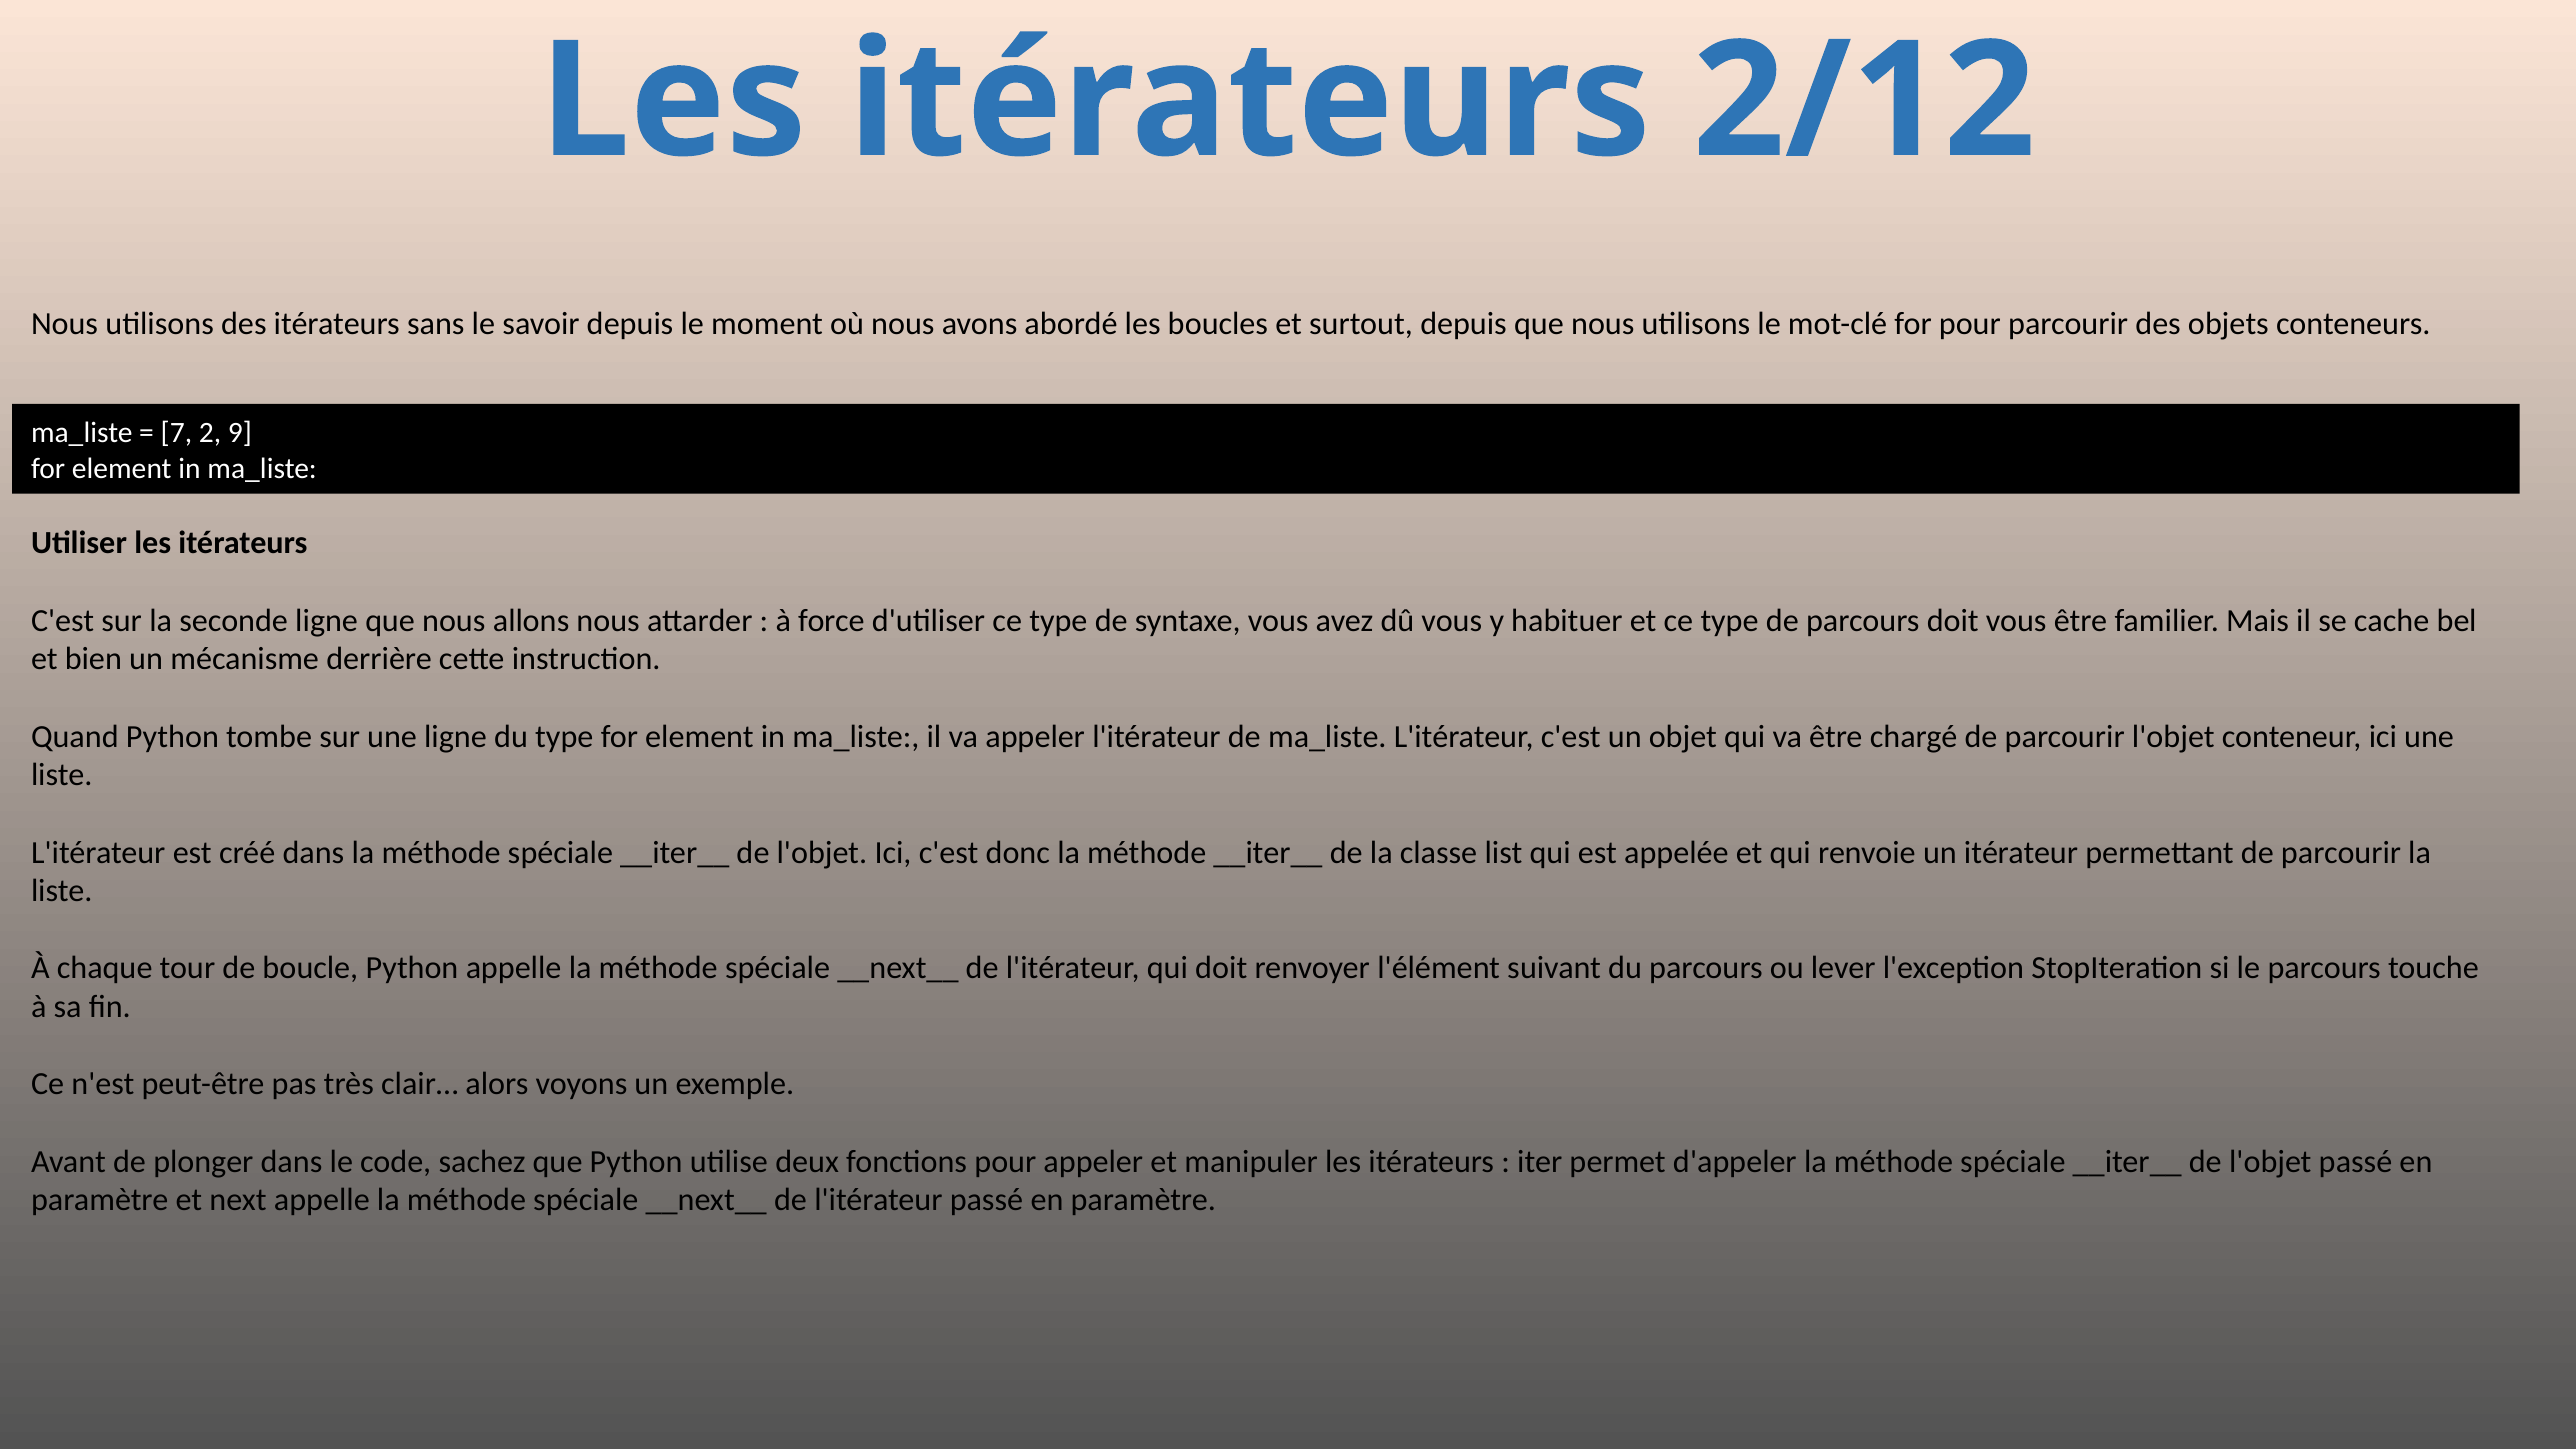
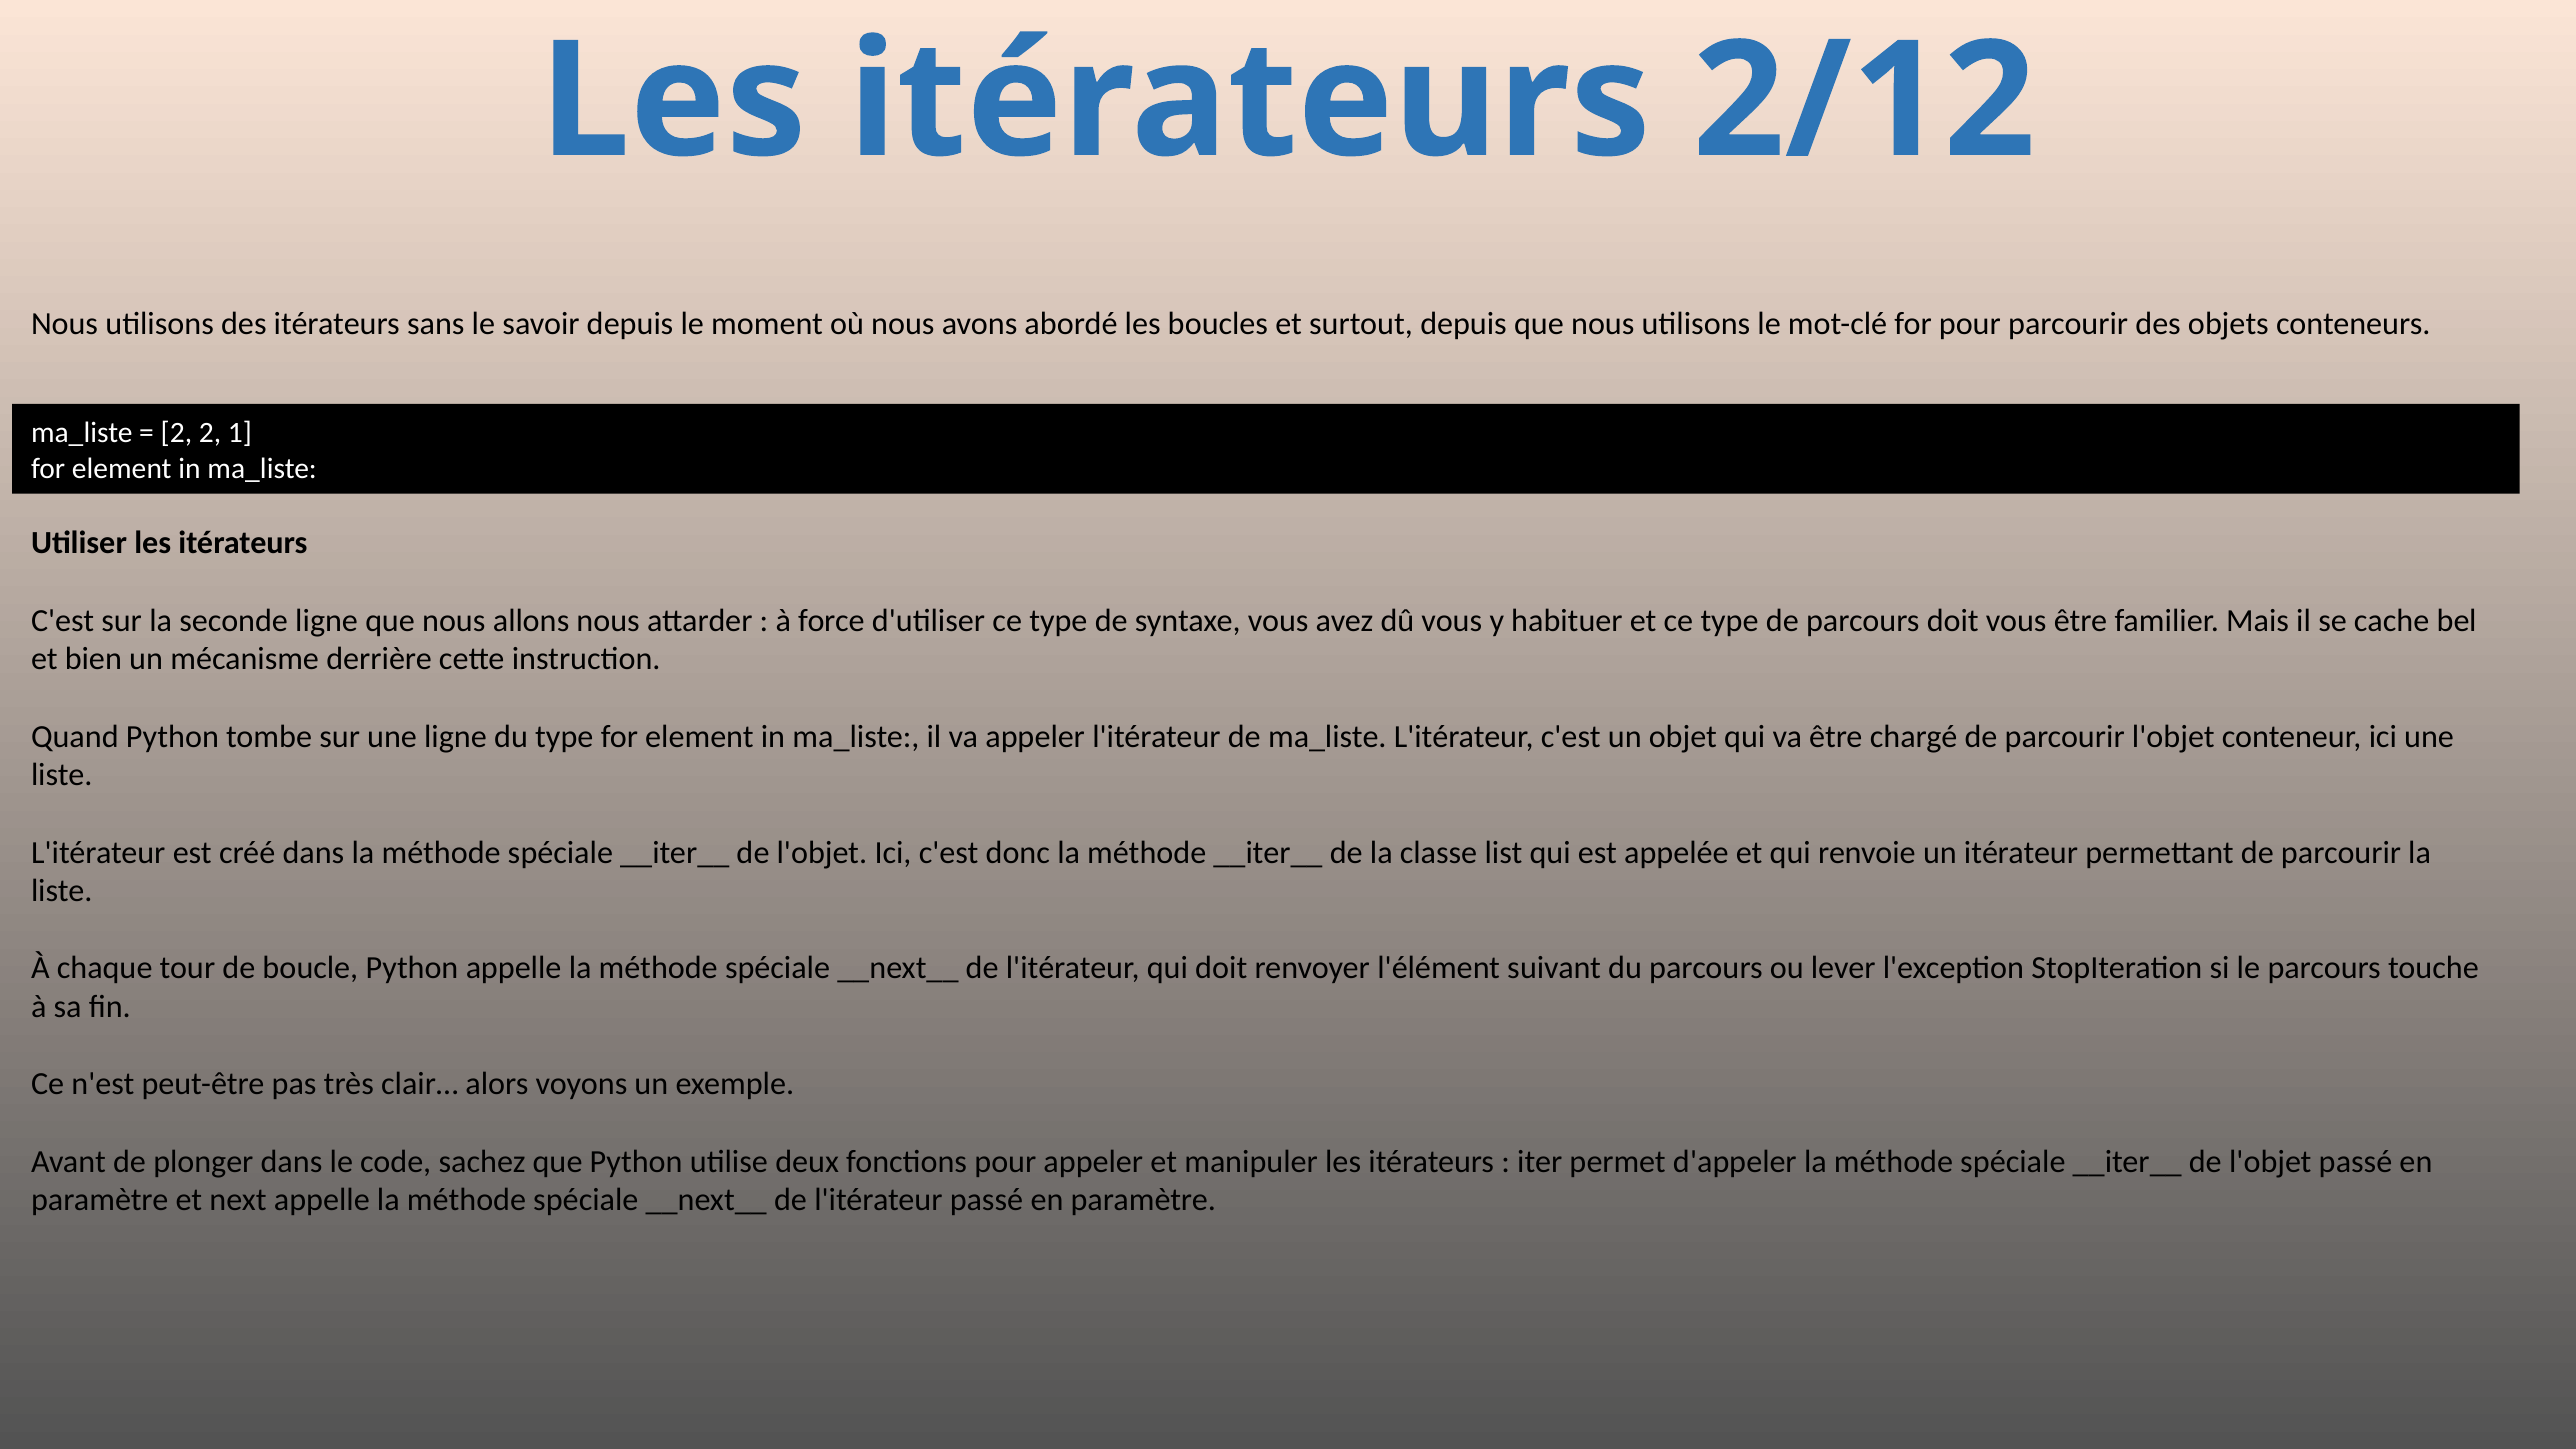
7 at (176, 433): 7 -> 2
9: 9 -> 1
